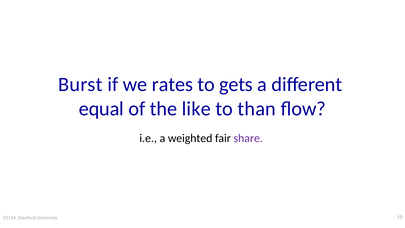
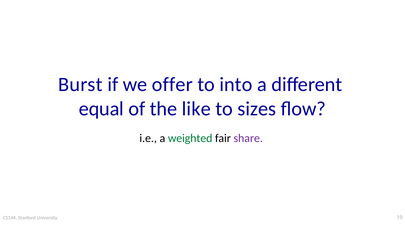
rates: rates -> offer
gets: gets -> into
than: than -> sizes
weighted colour: black -> green
